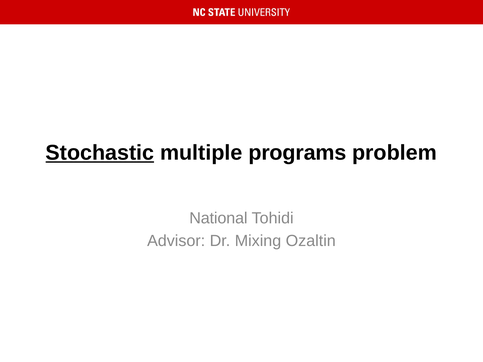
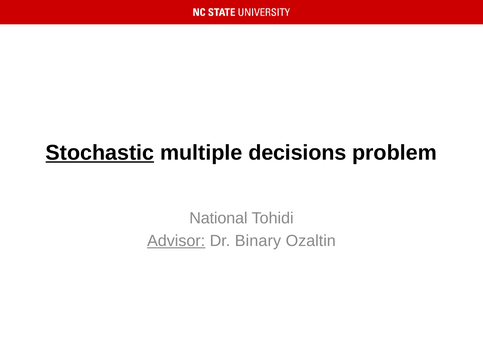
programs: programs -> decisions
Advisor underline: none -> present
Mixing: Mixing -> Binary
